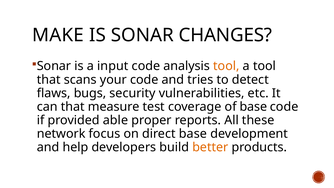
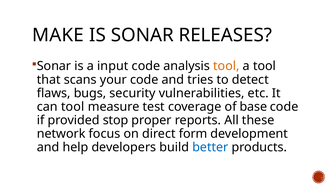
CHANGES: CHANGES -> RELEASES
can that: that -> tool
able: able -> stop
direct base: base -> form
better colour: orange -> blue
